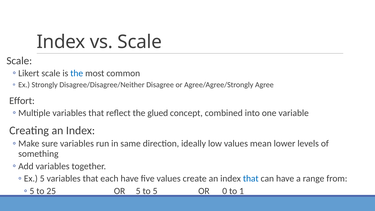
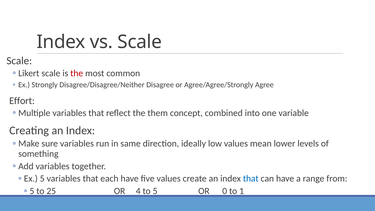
the at (77, 73) colour: blue -> red
glued: glued -> them
OR 5: 5 -> 4
